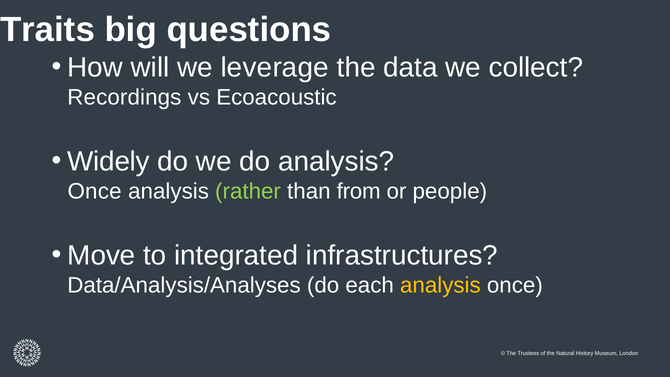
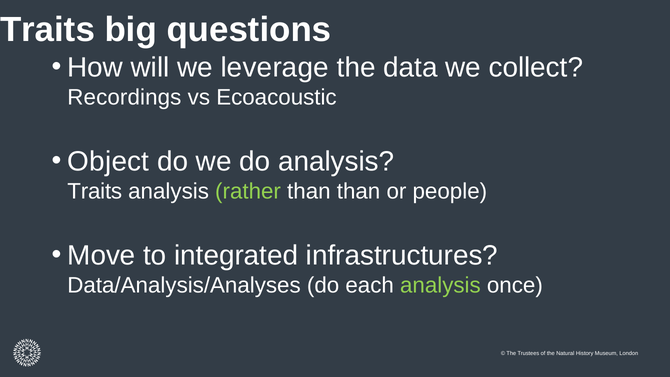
Widely: Widely -> Object
Once at (95, 191): Once -> Traits
than from: from -> than
analysis at (440, 285) colour: yellow -> light green
